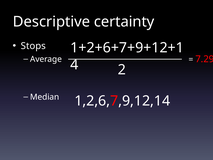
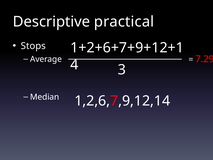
certainty: certainty -> practical
2: 2 -> 3
